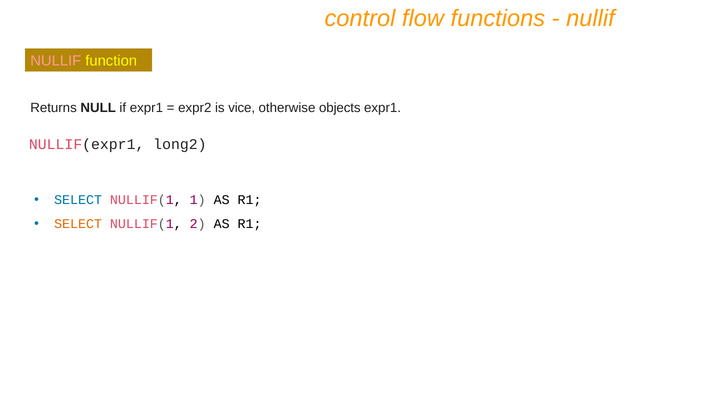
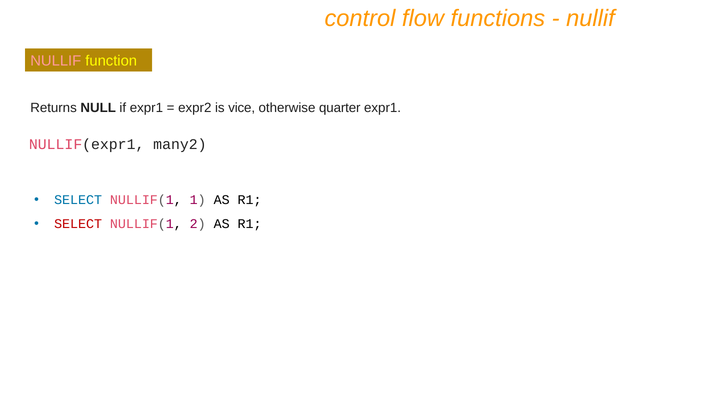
objects: objects -> quarter
long2: long2 -> many2
SELECT at (78, 224) colour: orange -> red
